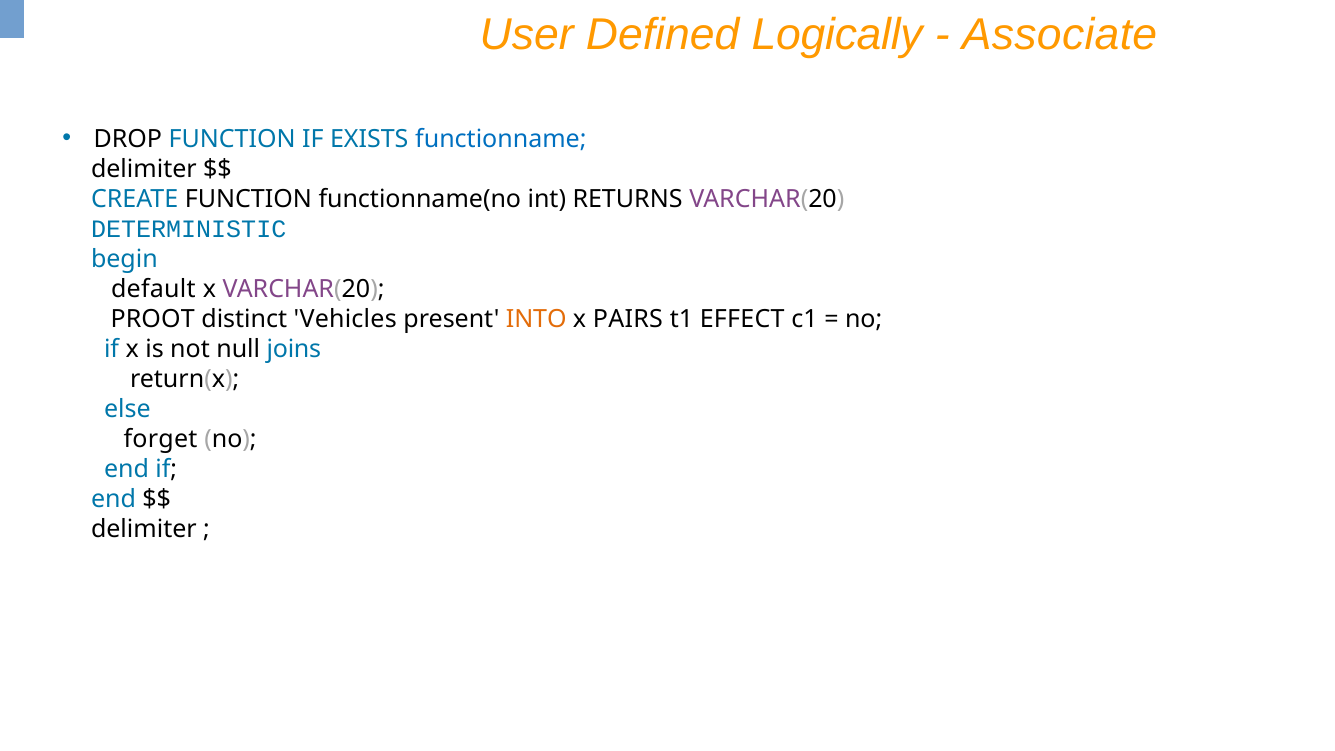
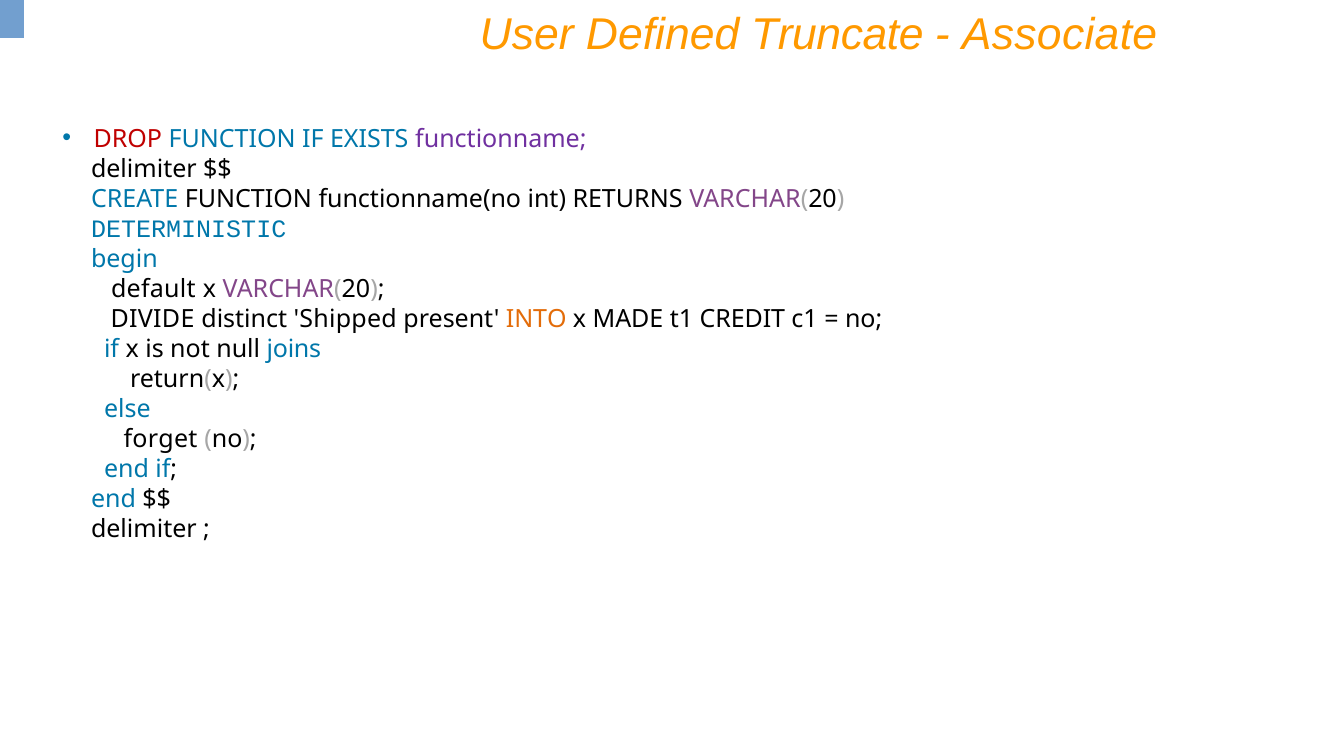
Logically: Logically -> Truncate
DROP colour: black -> red
functionname colour: blue -> purple
PROOT: PROOT -> DIVIDE
Vehicles: Vehicles -> Shipped
PAIRS: PAIRS -> MADE
EFFECT: EFFECT -> CREDIT
